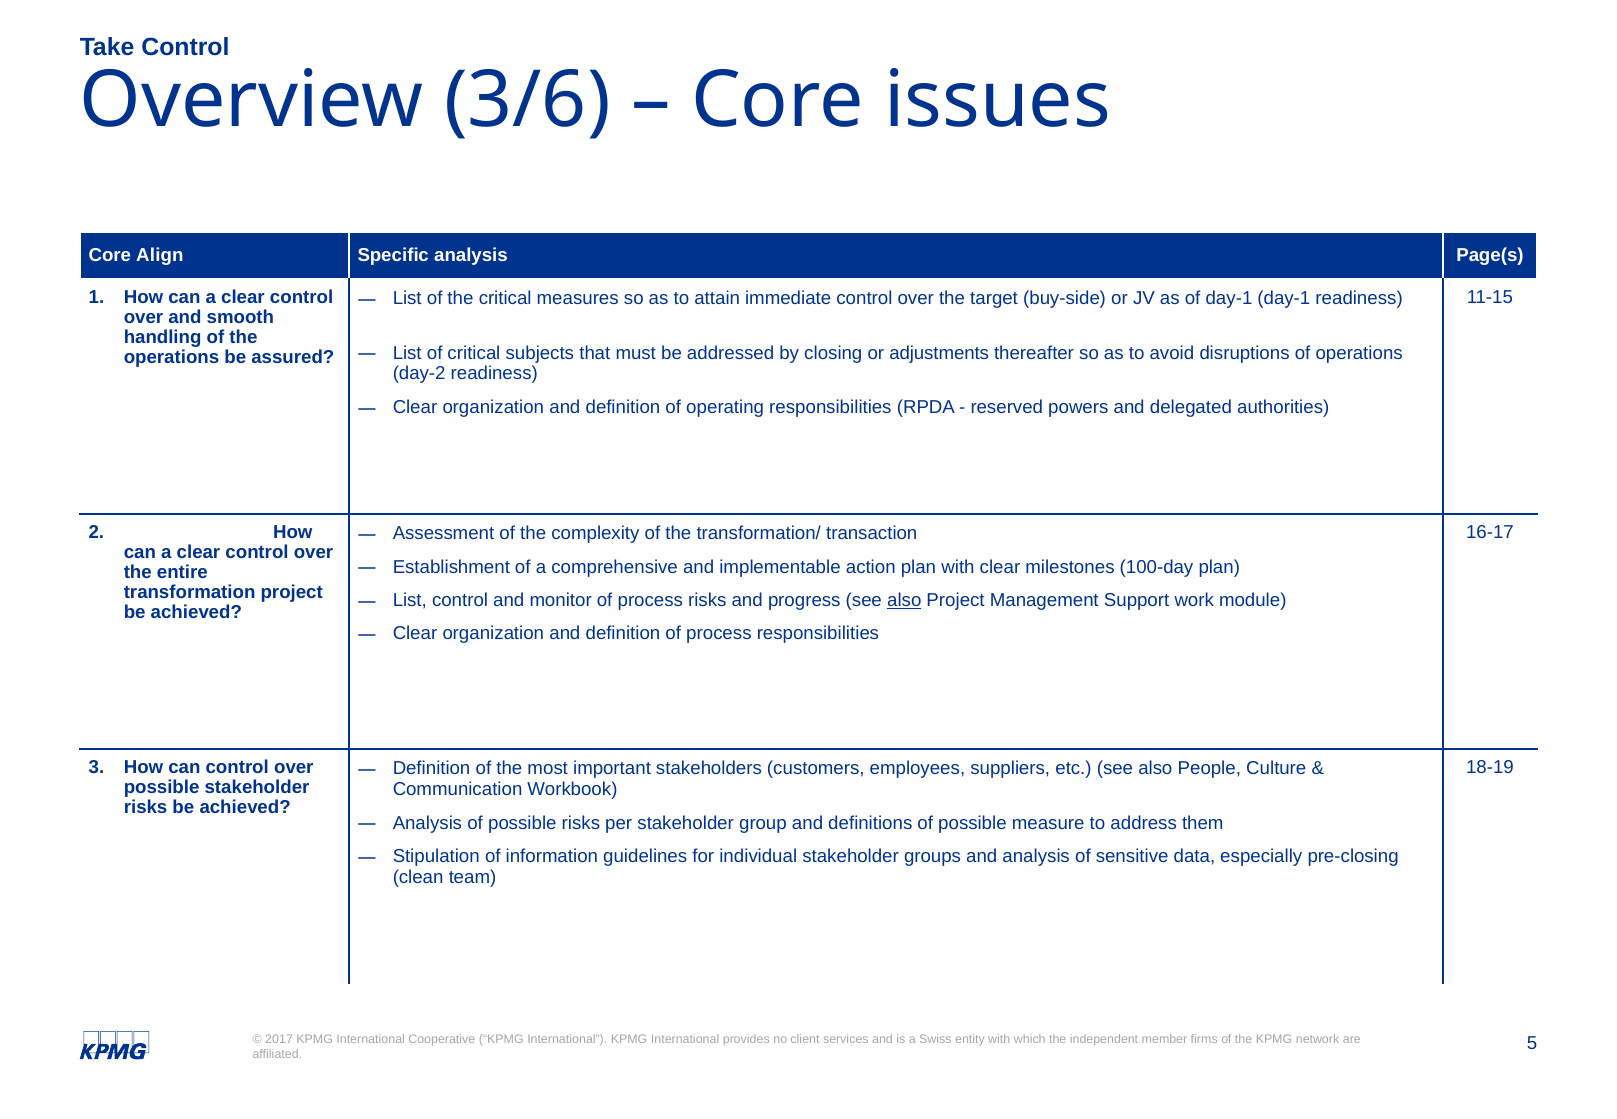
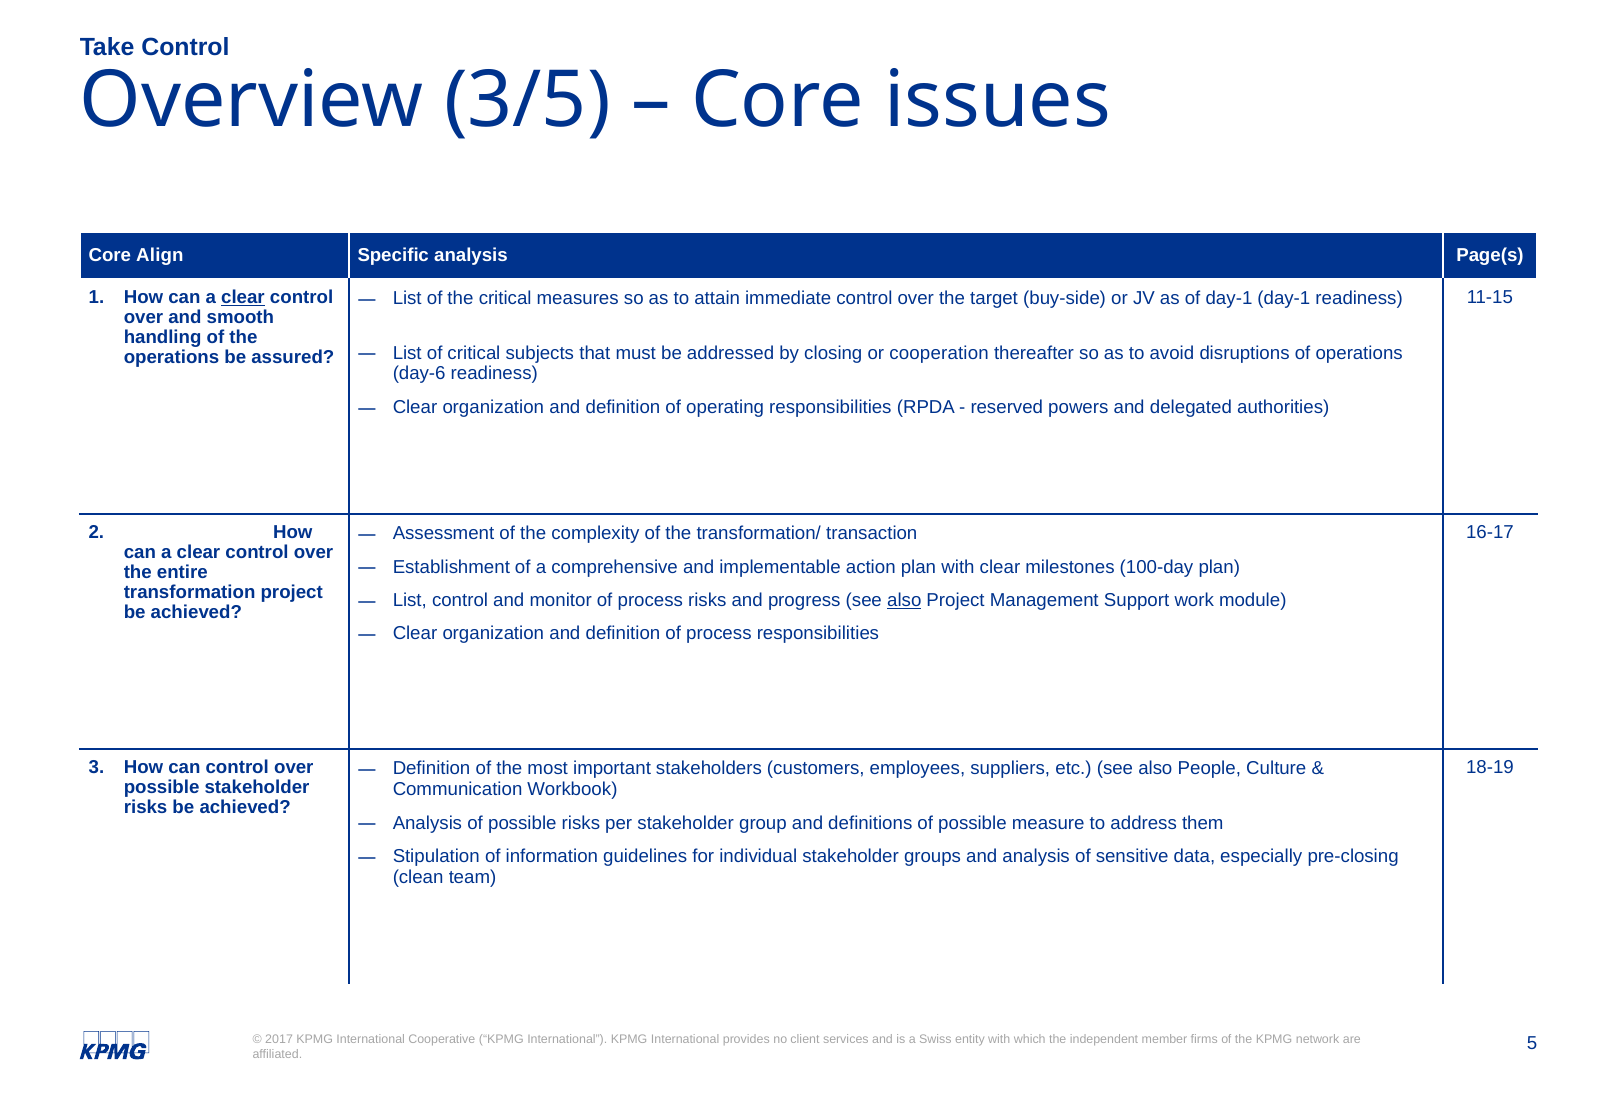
3/6: 3/6 -> 3/5
clear at (243, 298) underline: none -> present
adjustments: adjustments -> cooperation
day-2: day-2 -> day-6
